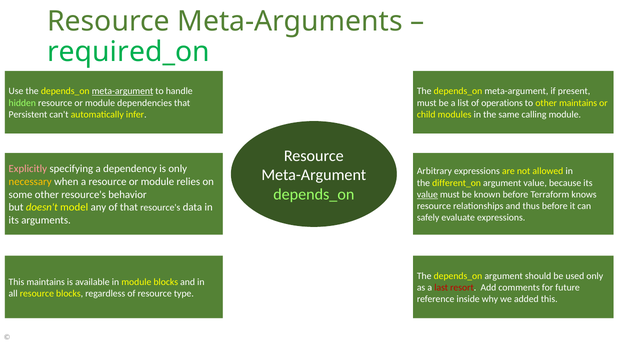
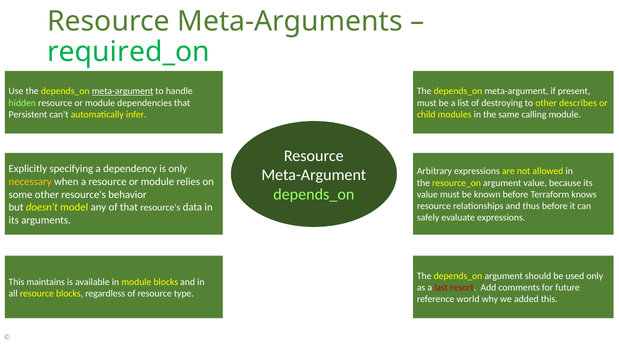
operations: operations -> destroying
other maintains: maintains -> describes
Explicitly colour: pink -> white
different_on: different_on -> resource_on
value at (427, 195) underline: present -> none
inside: inside -> world
